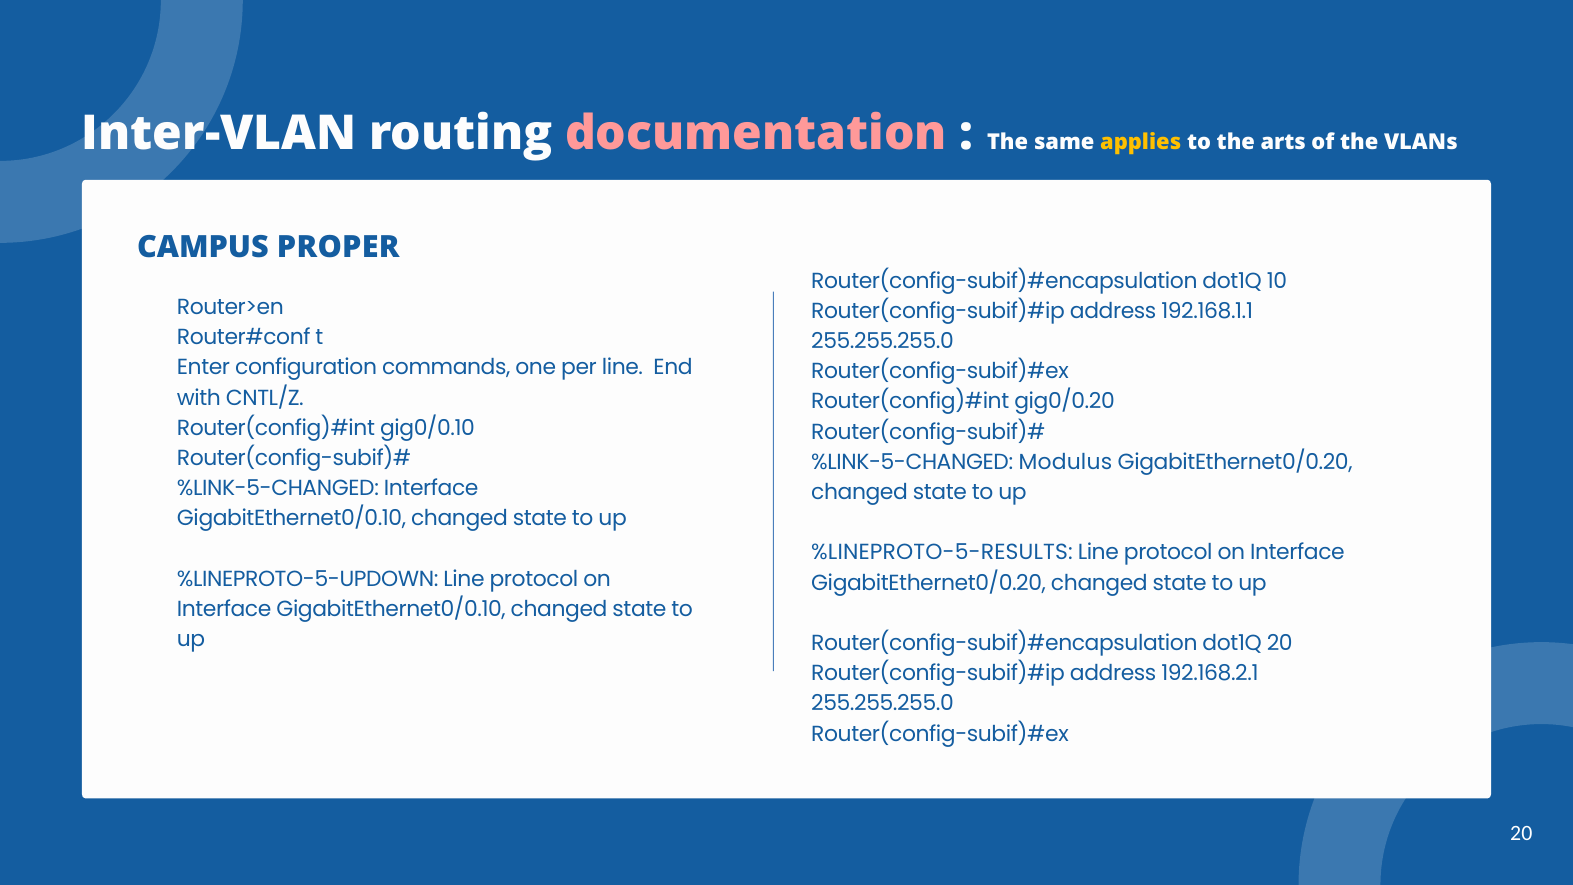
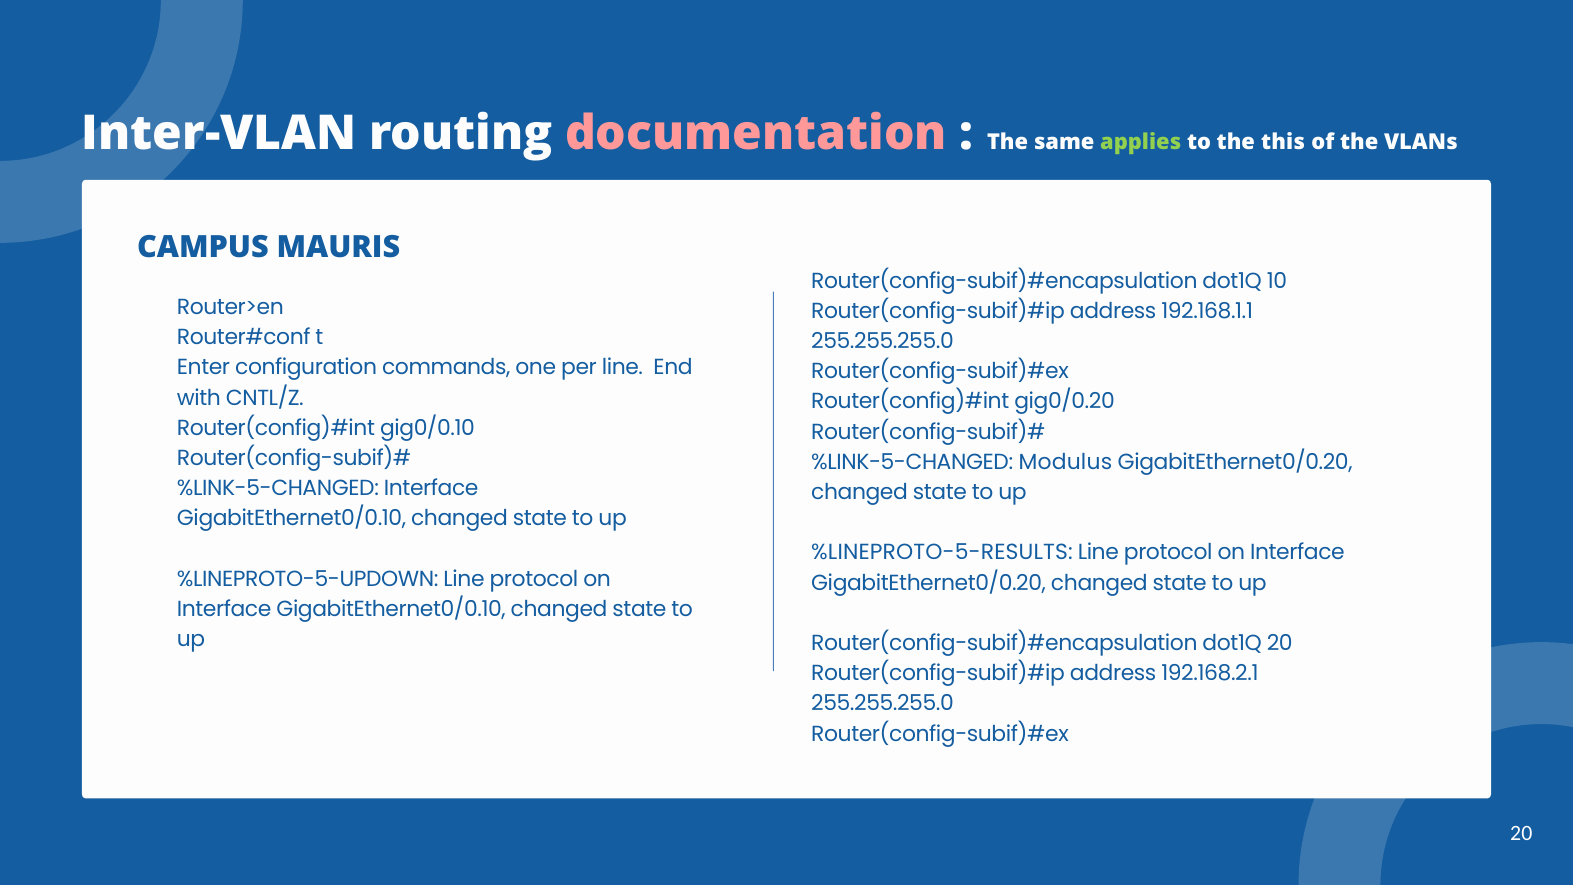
applies colour: yellow -> light green
arts: arts -> this
PROPER: PROPER -> MAURIS
